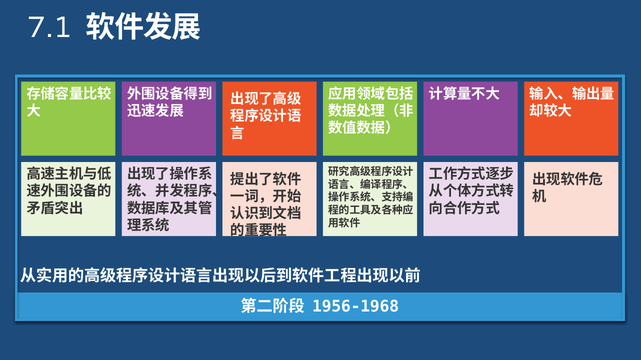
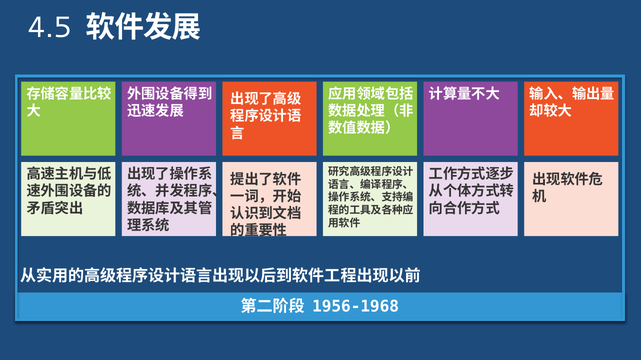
7.1: 7.1 -> 4.5
